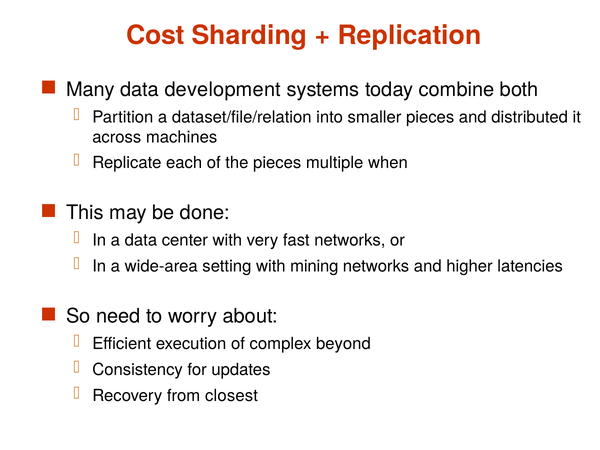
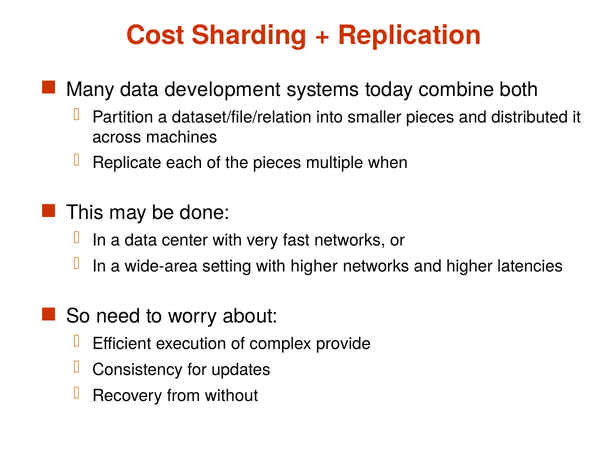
with mining: mining -> higher
beyond: beyond -> provide
closest: closest -> without
